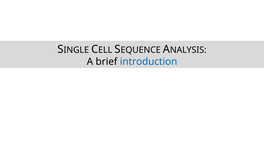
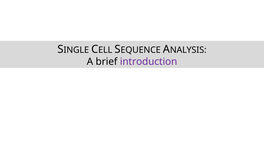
introduction colour: blue -> purple
